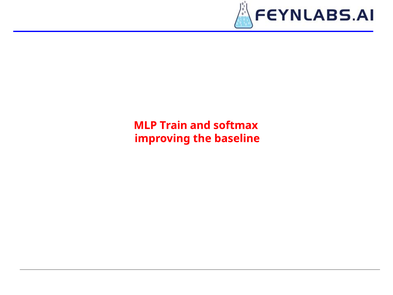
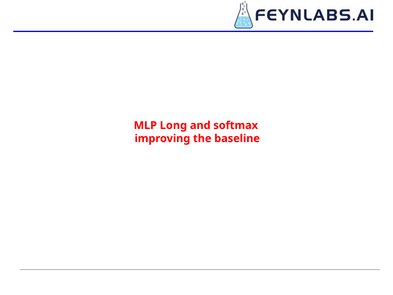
Train: Train -> Long
